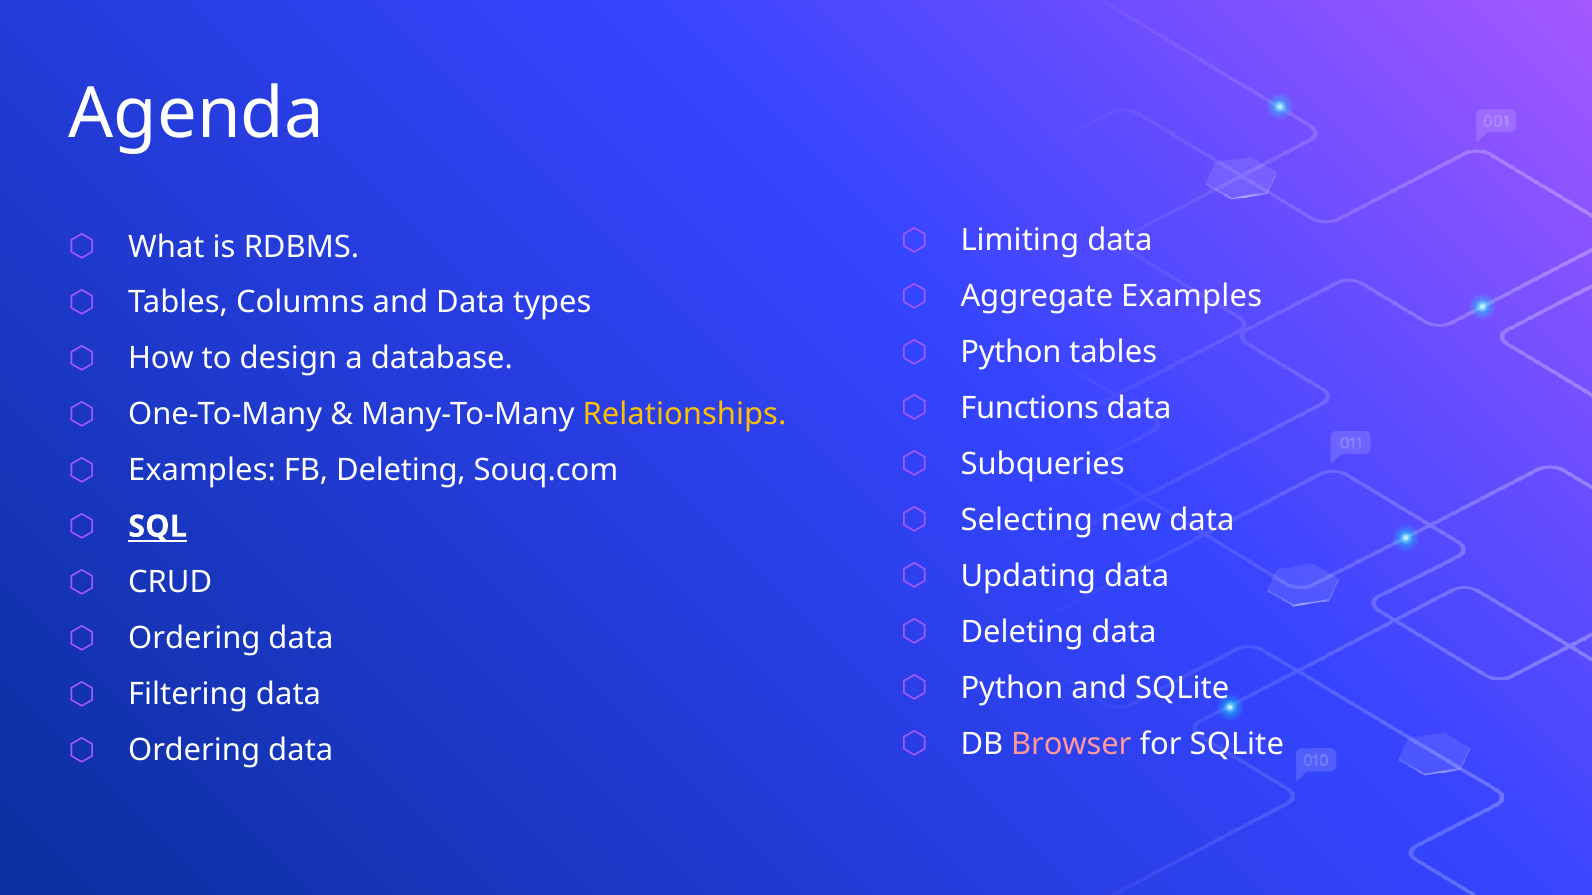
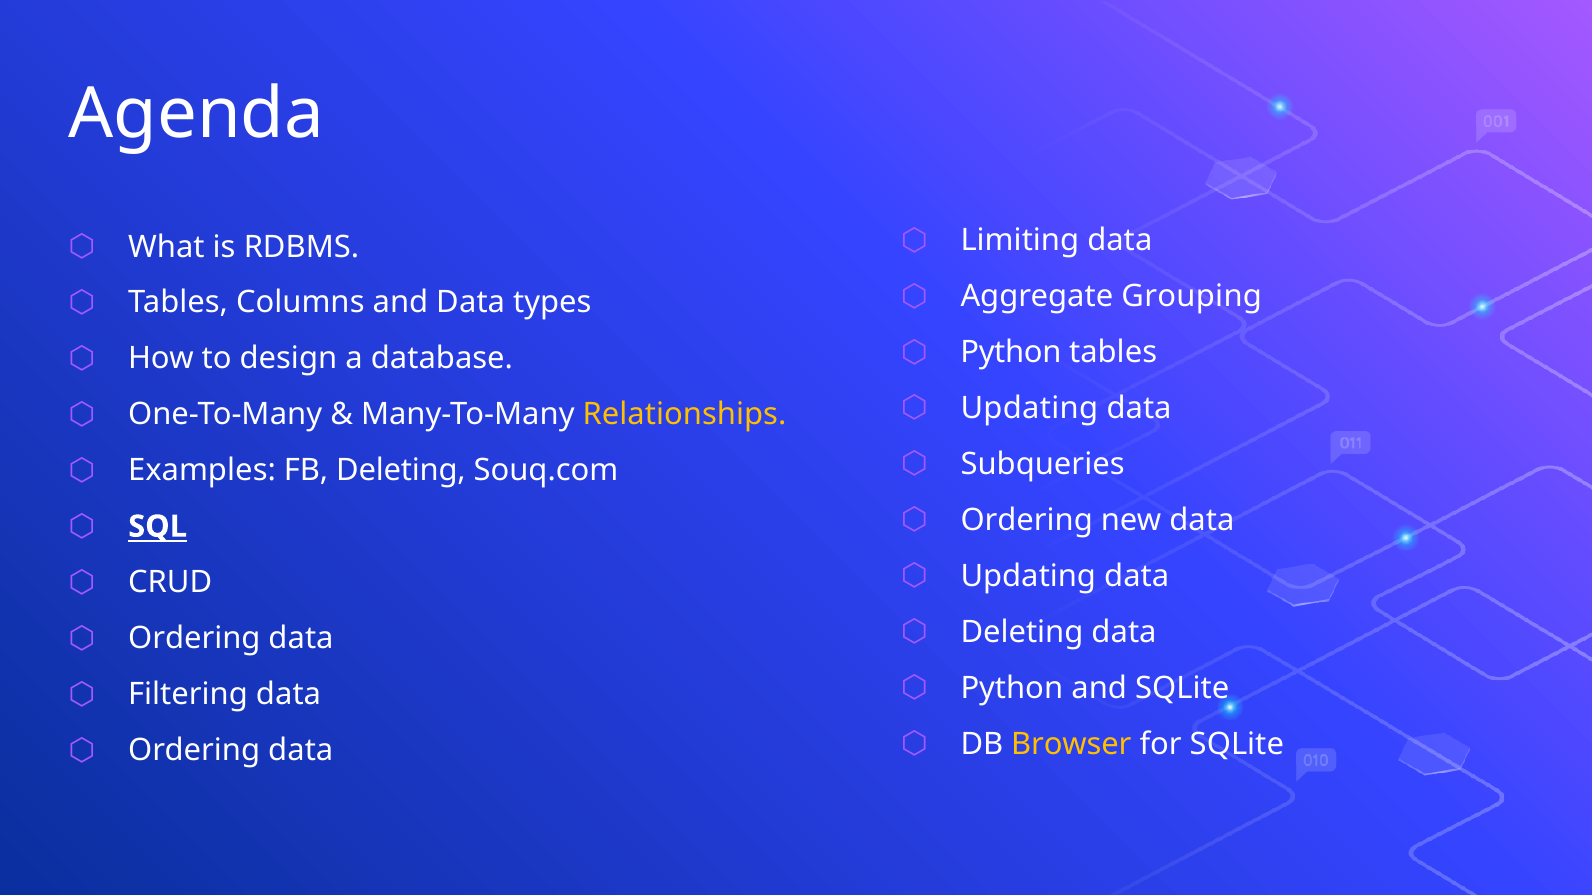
Aggregate Examples: Examples -> Grouping
Functions at (1030, 408): Functions -> Updating
Selecting at (1027, 520): Selecting -> Ordering
Browser colour: pink -> yellow
